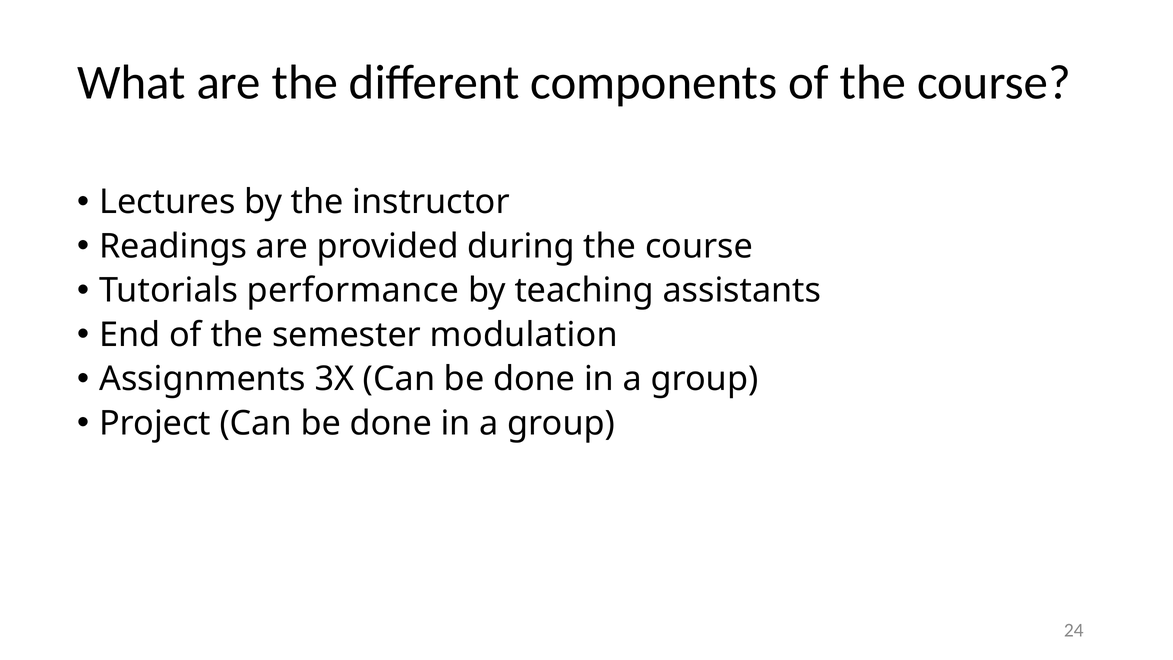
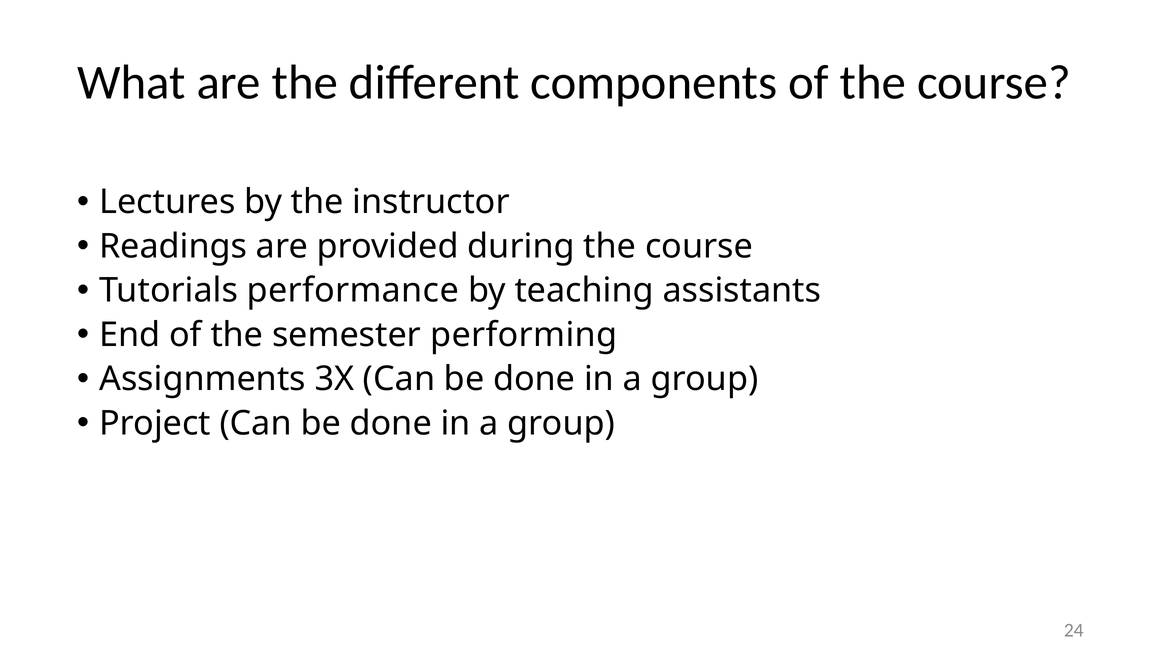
modulation: modulation -> performing
